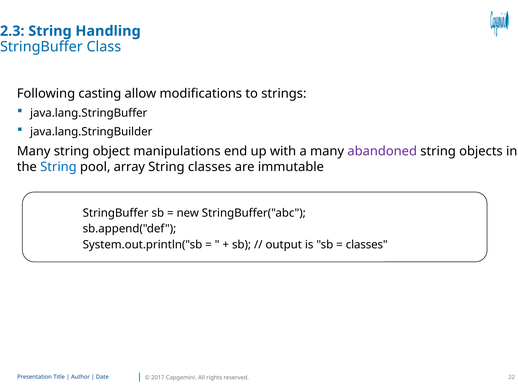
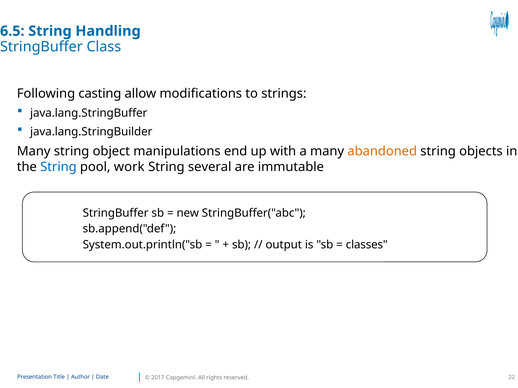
2.3: 2.3 -> 6.5
abandoned colour: purple -> orange
array: array -> work
String classes: classes -> several
